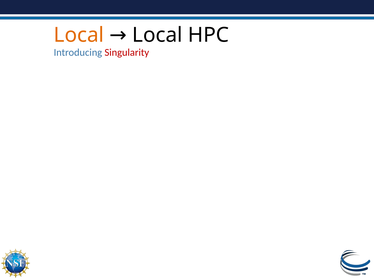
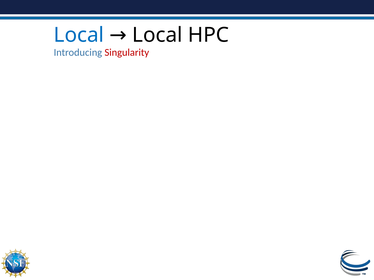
Local at (79, 35) colour: orange -> blue
